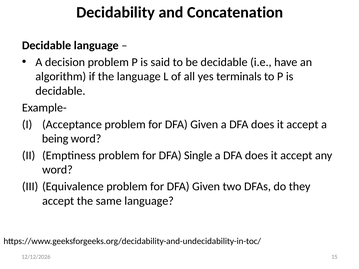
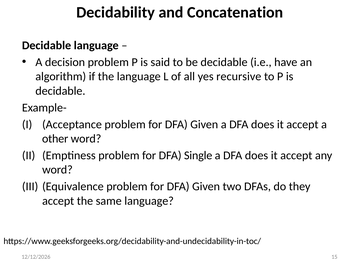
terminals: terminals -> recursive
being: being -> other
